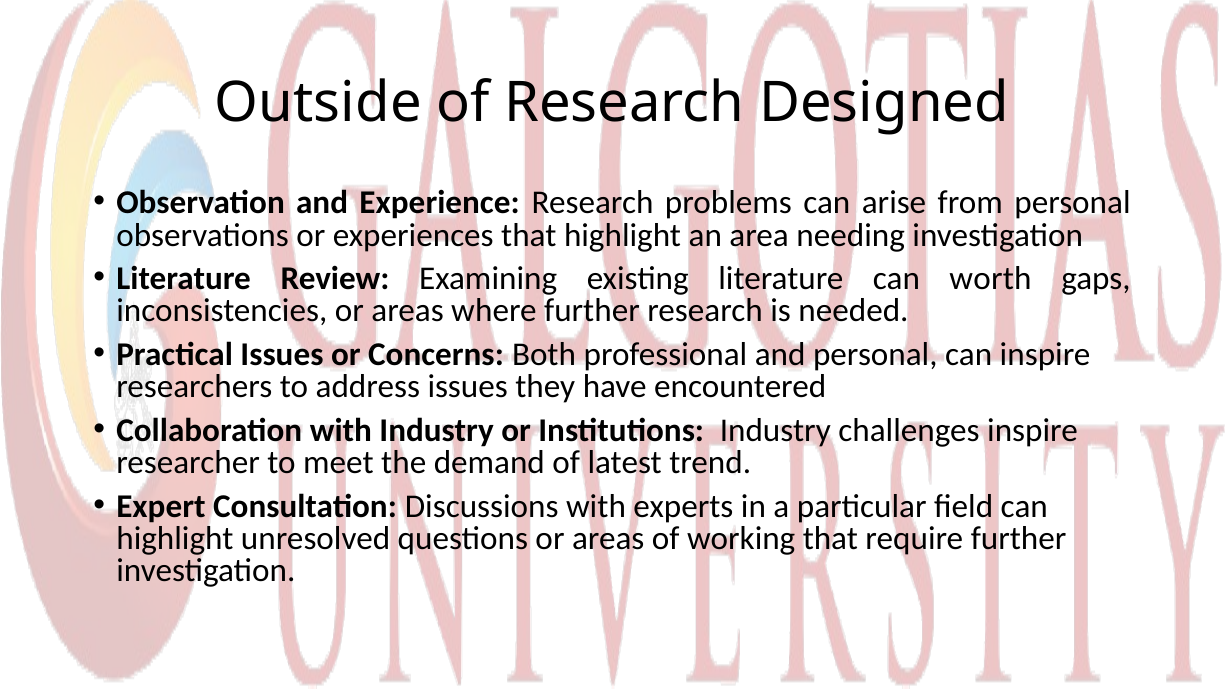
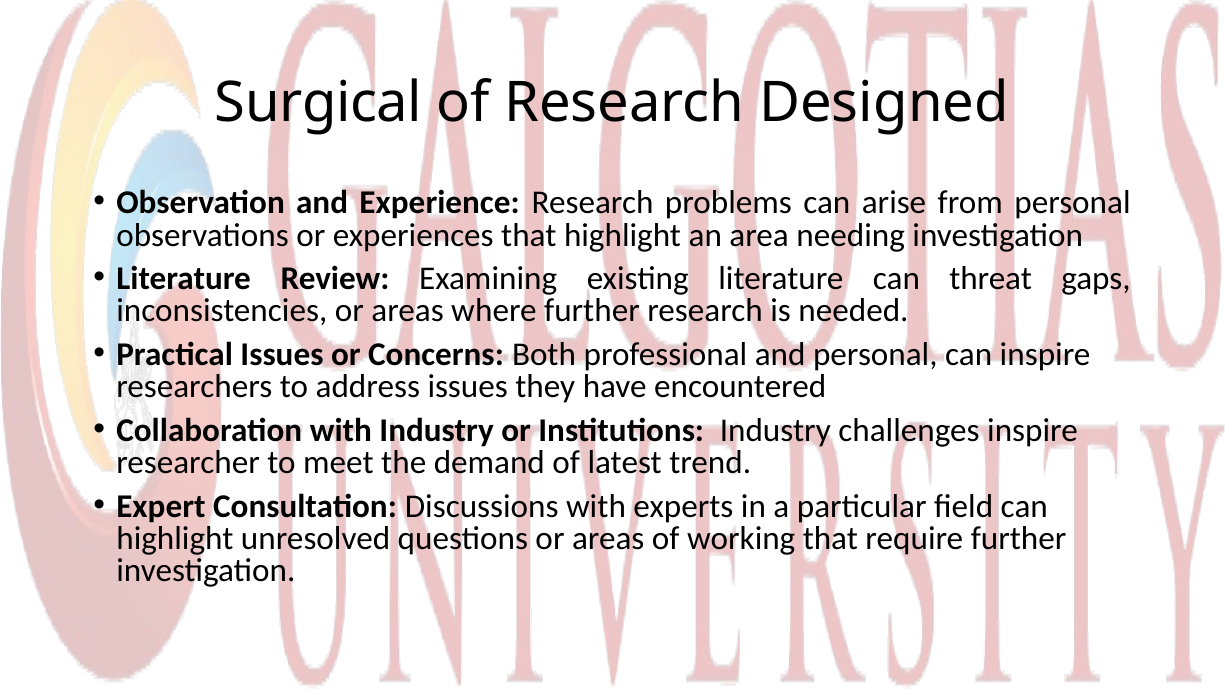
Outside: Outside -> Surgical
worth: worth -> threat
